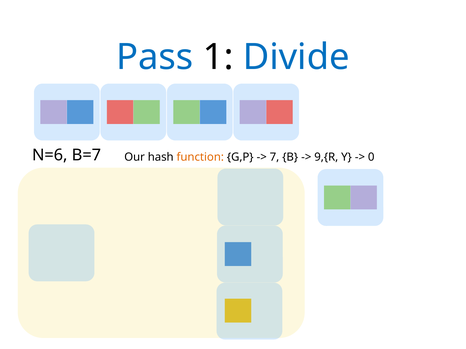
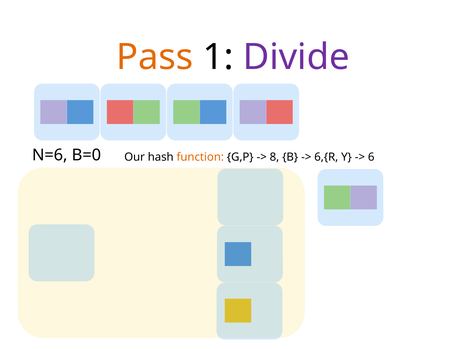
Pass colour: blue -> orange
Divide colour: blue -> purple
B=7: B=7 -> B=0
7: 7 -> 8
9,{R: 9,{R -> 6,{R
0: 0 -> 6
